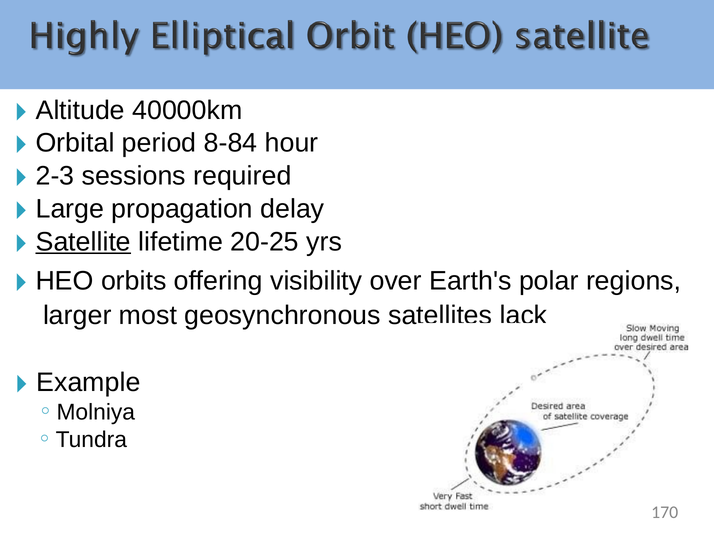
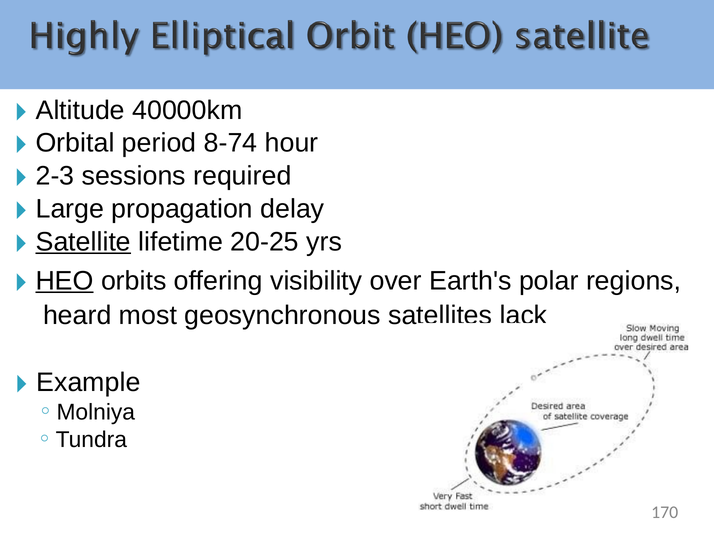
8-84: 8-84 -> 8-74
HEO underline: none -> present
larger: larger -> heard
